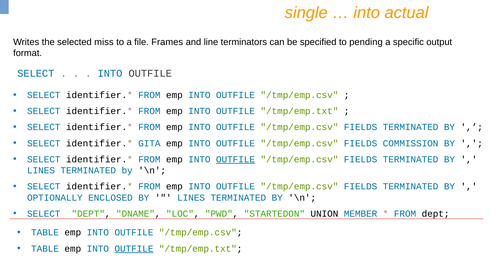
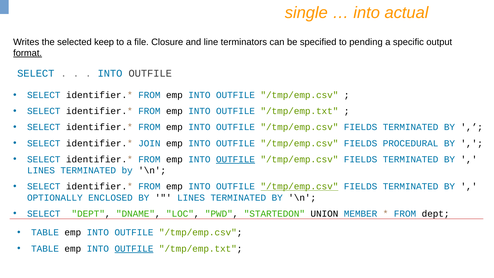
miss: miss -> keep
Frames: Frames -> Closure
format underline: none -> present
GITA: GITA -> JOIN
COMMISSION: COMMISSION -> PROCEDURAL
/tmp/emp.csv at (299, 186) underline: none -> present
